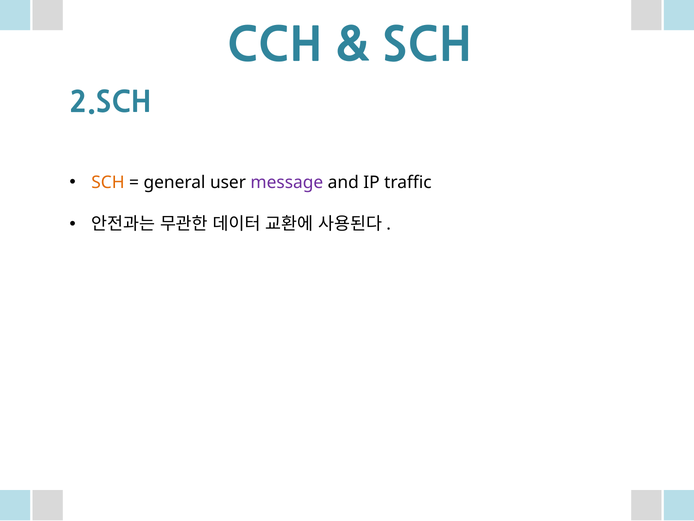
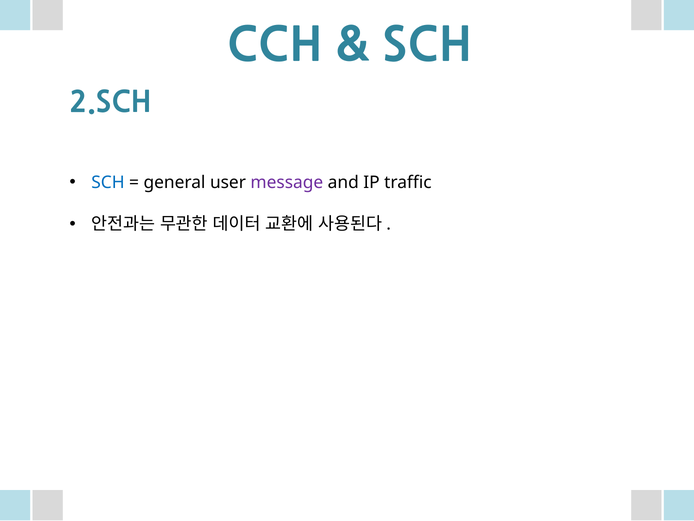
SCH at (108, 182) colour: orange -> blue
